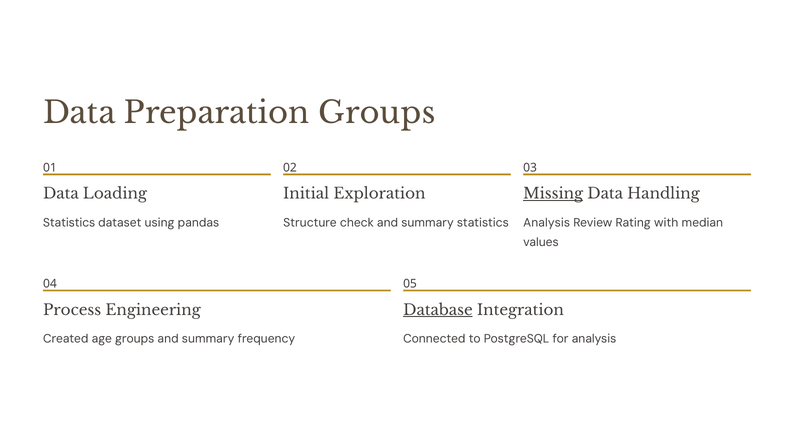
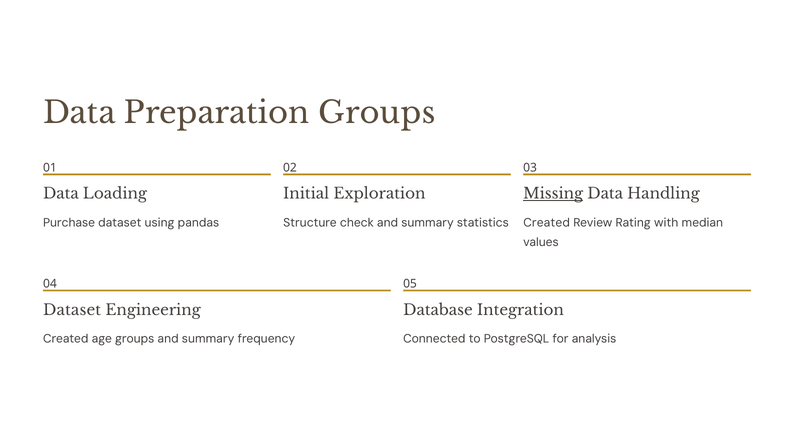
Statistics at (69, 223): Statistics -> Purchase
Analysis at (547, 223): Analysis -> Created
Process at (72, 310): Process -> Dataset
Database underline: present -> none
